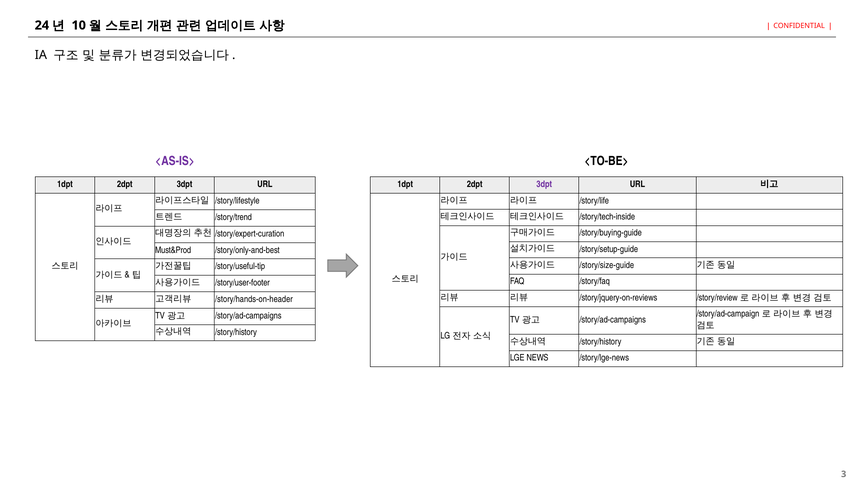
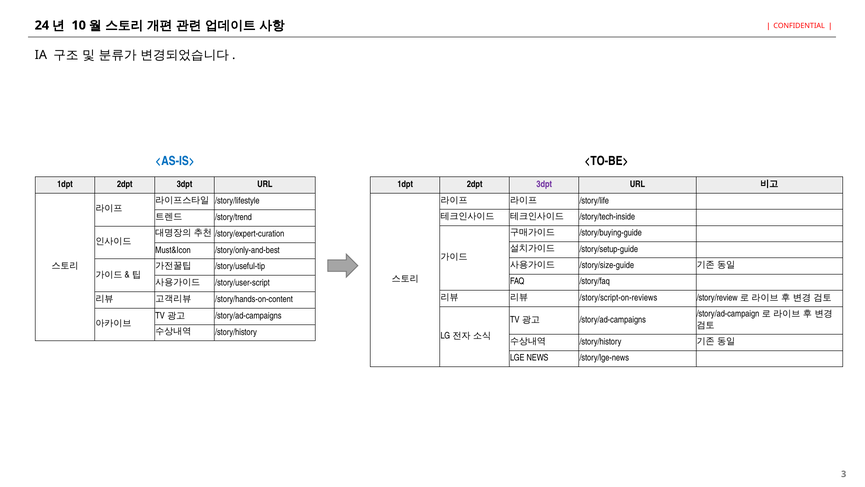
<AS-IS> colour: purple -> blue
Must&Prod: Must&Prod -> Must&Icon
/story/user-footer: /story/user-footer -> /story/user-script
/story/jquery-on-reviews: /story/jquery-on-reviews -> /story/script-on-reviews
/story/hands-on-header: /story/hands-on-header -> /story/hands-on-content
